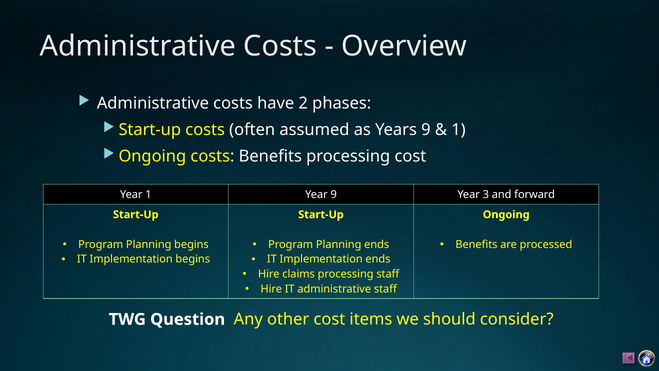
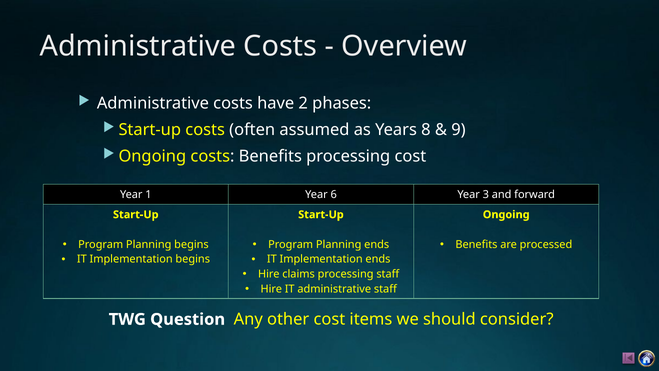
Years 9: 9 -> 8
1 at (458, 130): 1 -> 9
Year 9: 9 -> 6
